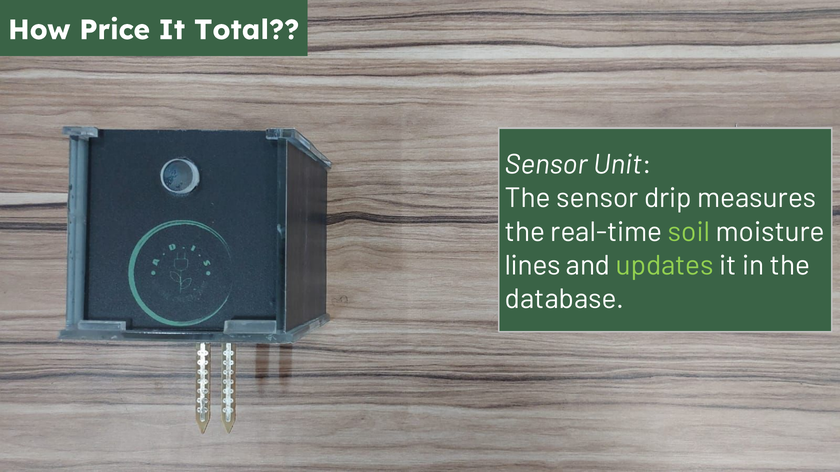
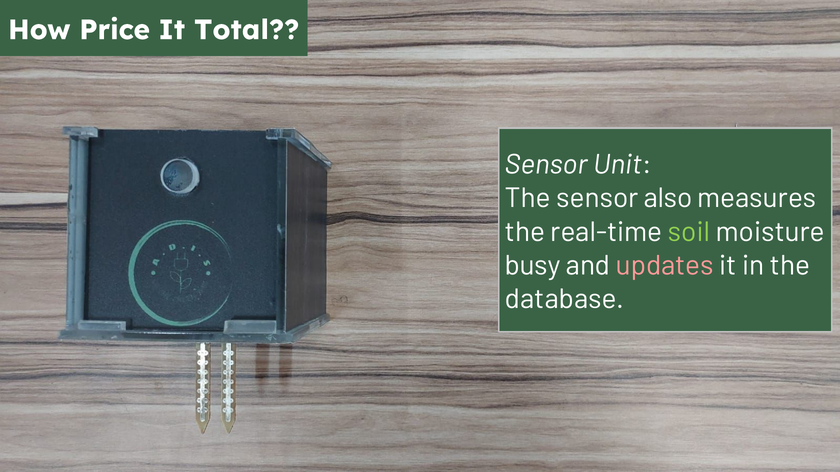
drip: drip -> also
lines: lines -> busy
updates colour: light green -> pink
